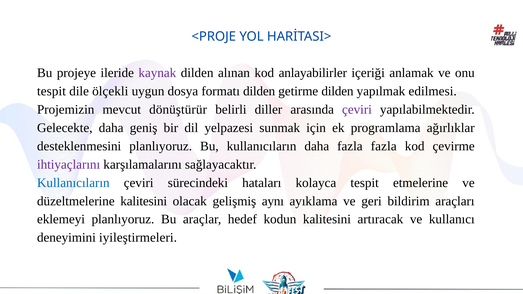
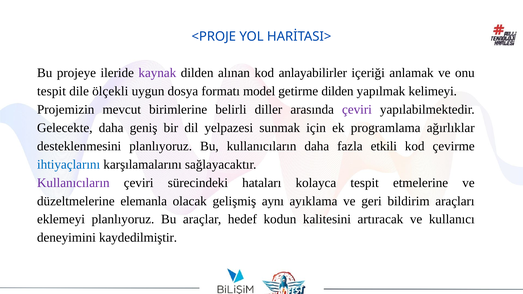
formatı dilden: dilden -> model
edilmesi: edilmesi -> kelimeyi
dönüştürür: dönüştürür -> birimlerine
fazla fazla: fazla -> etkili
ihtiyaçlarını colour: purple -> blue
Kullanıcıların at (73, 183) colour: blue -> purple
düzeltmelerine kalitesini: kalitesini -> elemanla
iyileştirmeleri: iyileştirmeleri -> kaydedilmiştir
